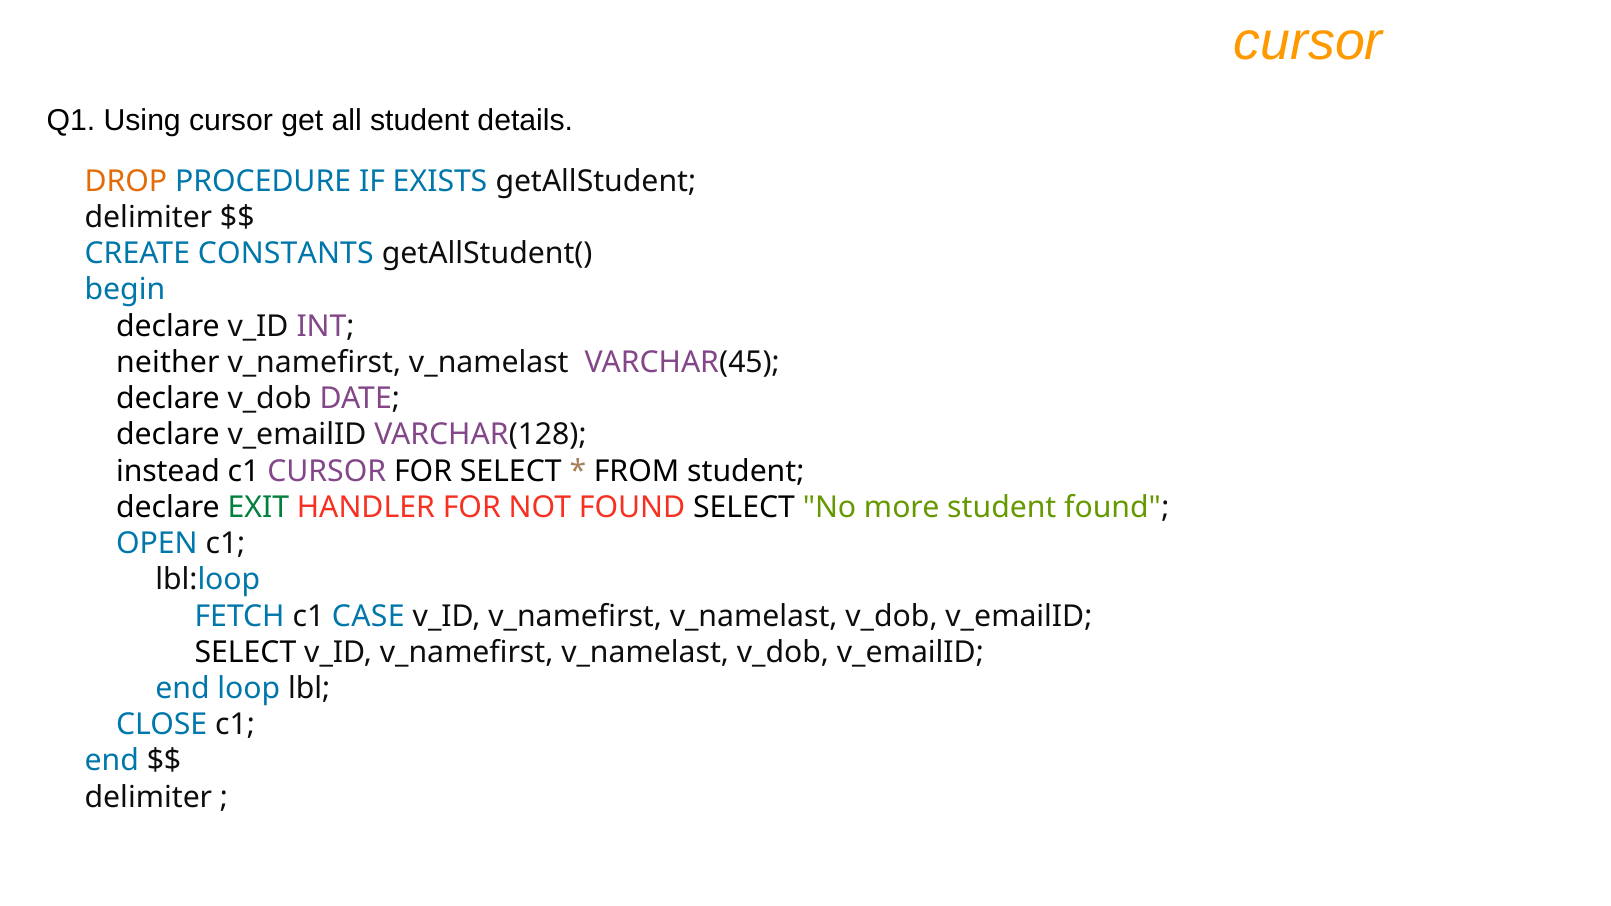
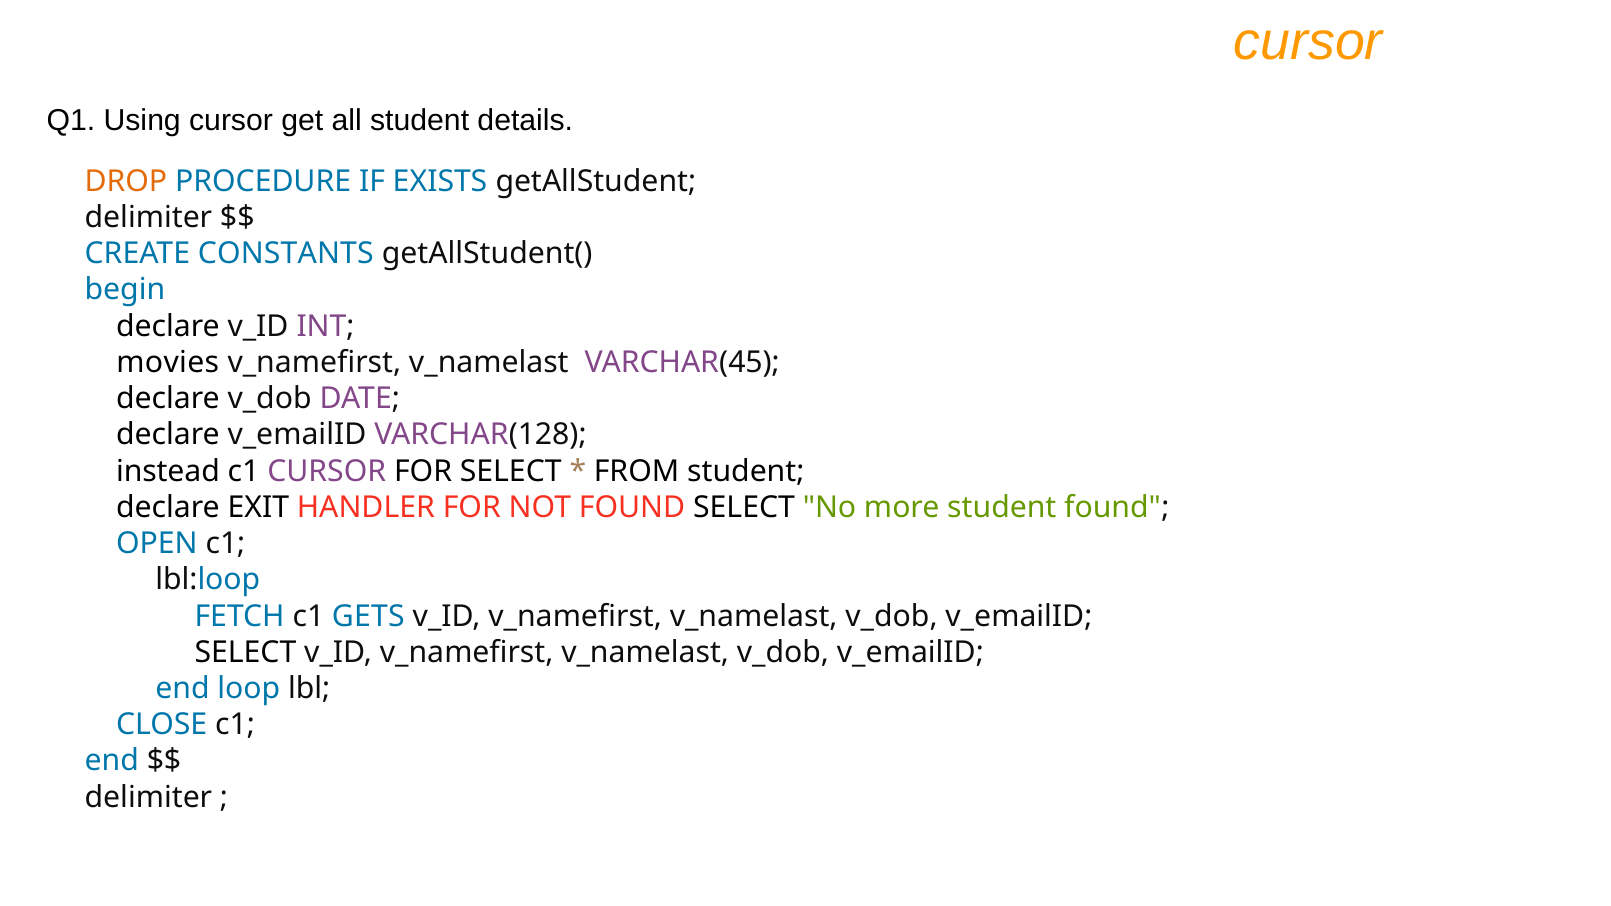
neither: neither -> movies
EXIT colour: green -> black
CASE: CASE -> GETS
